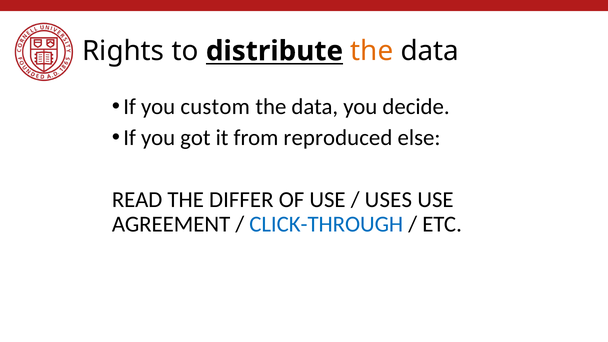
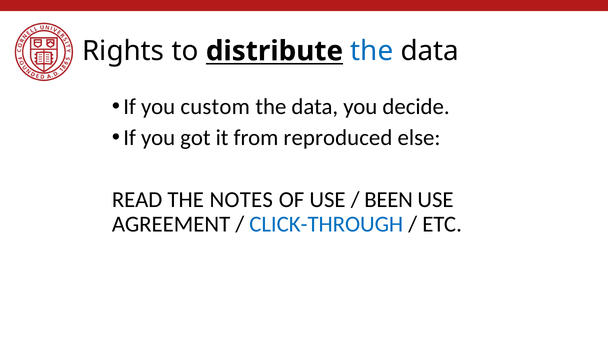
the at (372, 51) colour: orange -> blue
DIFFER: DIFFER -> NOTES
USES: USES -> BEEN
